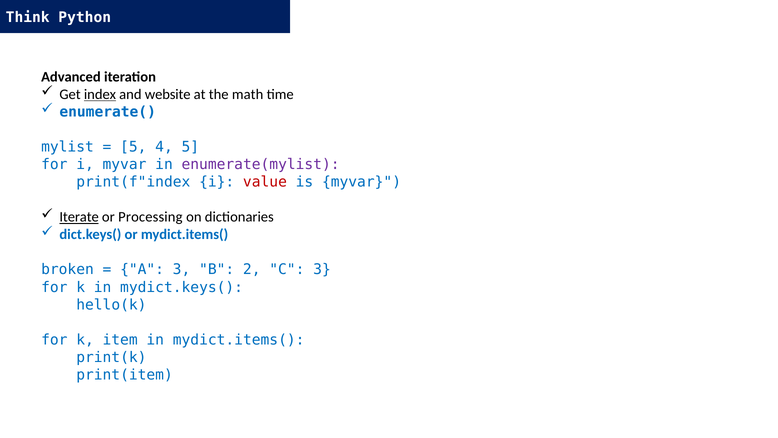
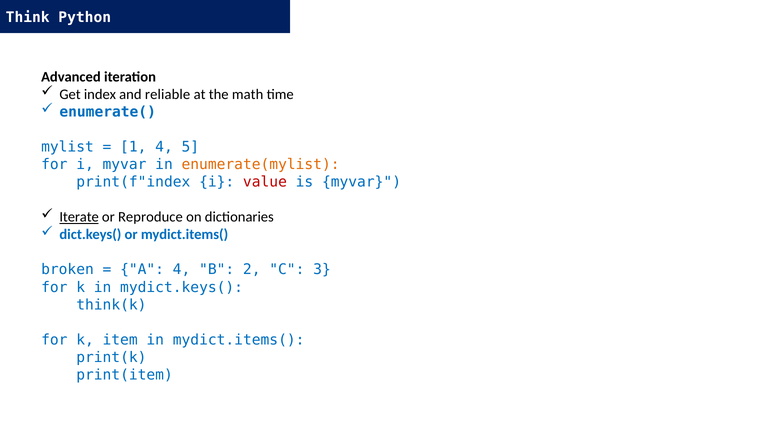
index underline: present -> none
website: website -> reliable
5 at (133, 147): 5 -> 1
enumerate(mylist colour: purple -> orange
Processing: Processing -> Reproduce
A 3: 3 -> 4
hello(k: hello(k -> think(k
